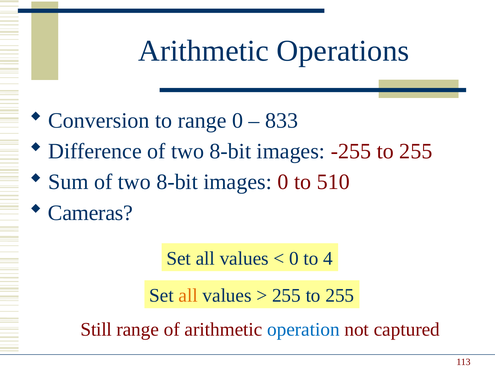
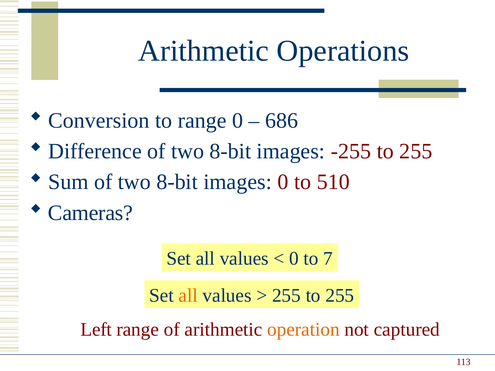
833: 833 -> 686
4: 4 -> 7
Still: Still -> Left
operation colour: blue -> orange
